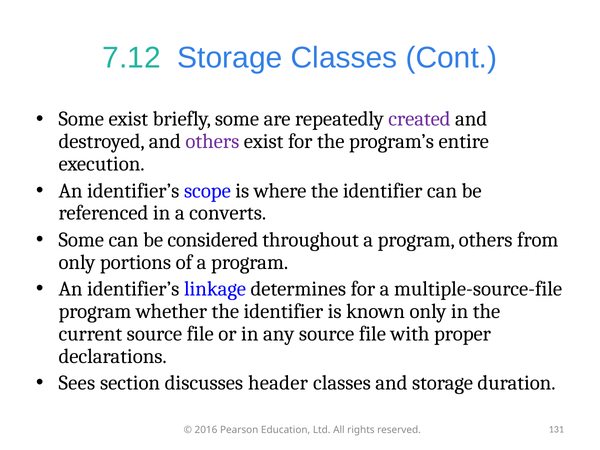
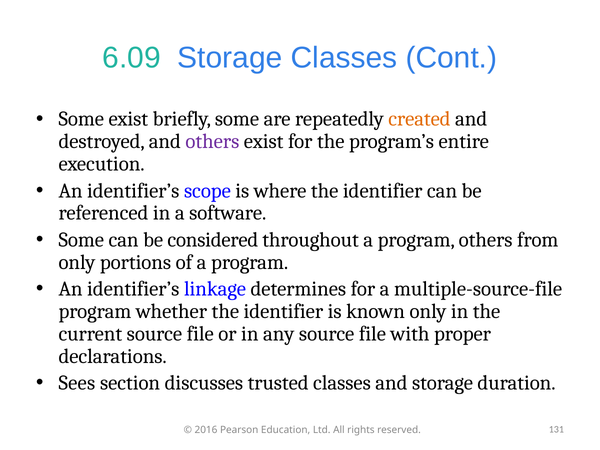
7.12: 7.12 -> 6.09
created colour: purple -> orange
converts: converts -> software
header: header -> trusted
